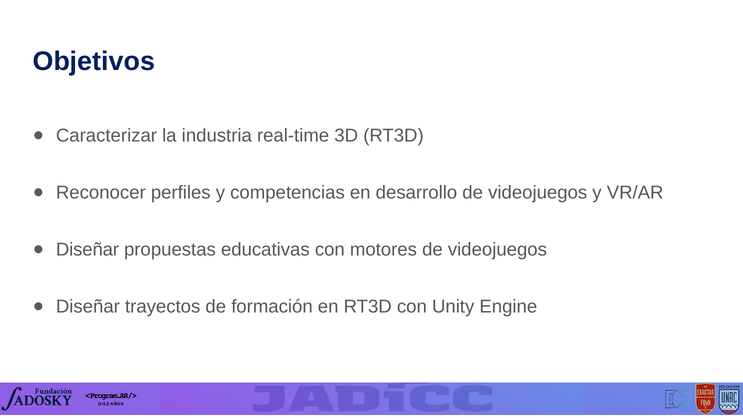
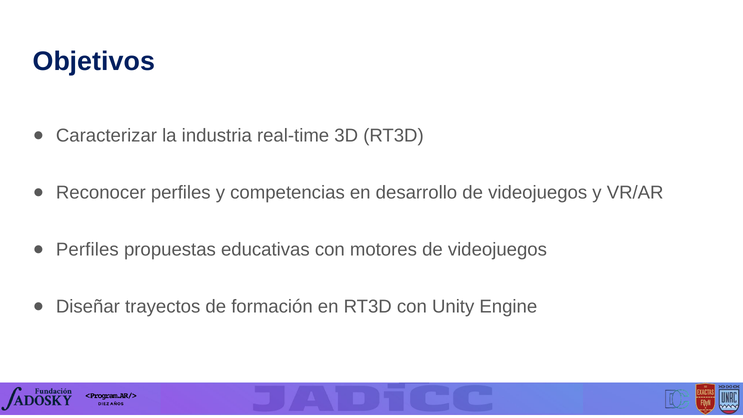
Diseñar at (88, 250): Diseñar -> Perfiles
